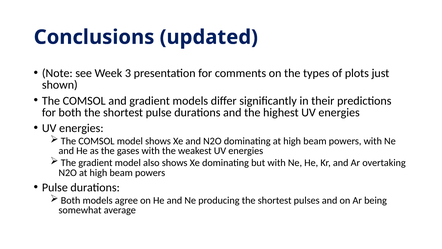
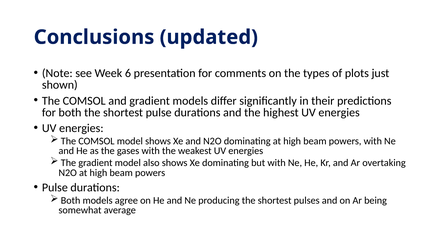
3: 3 -> 6
